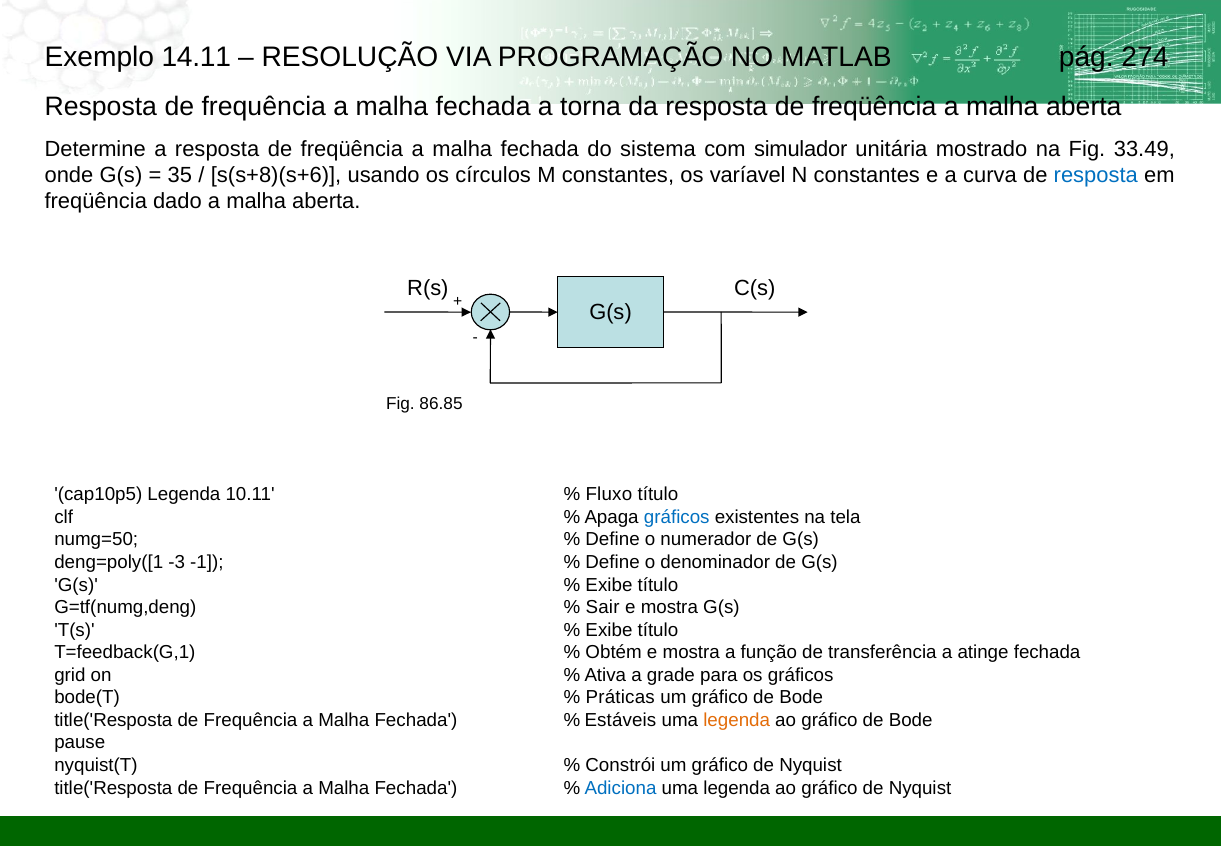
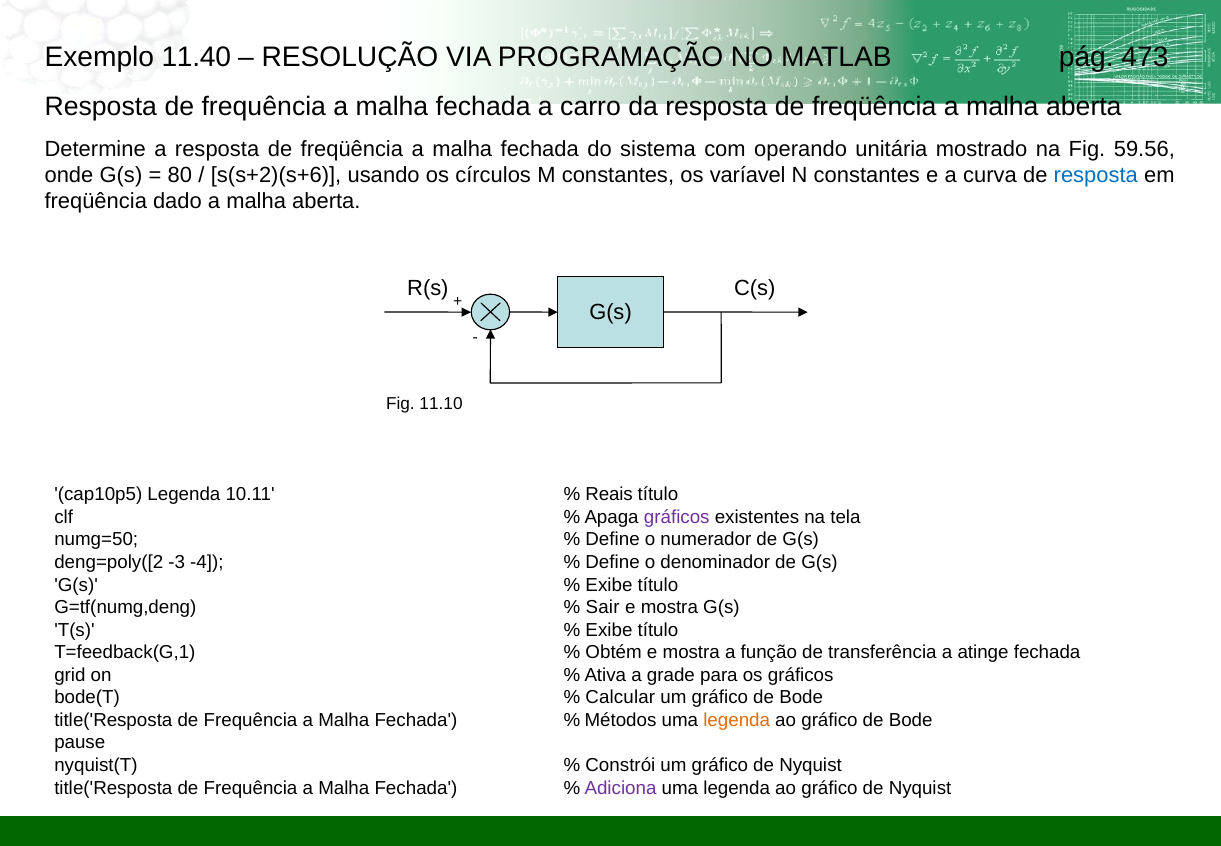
14.11: 14.11 -> 11.40
274: 274 -> 473
torna: torna -> carro
simulador: simulador -> operando
33.49: 33.49 -> 59.56
35: 35 -> 80
s(s+8)(s+6: s(s+8)(s+6 -> s(s+2)(s+6
86.85: 86.85 -> 11.10
Fluxo: Fluxo -> Reais
gráficos at (677, 517) colour: blue -> purple
deng=poly([1: deng=poly([1 -> deng=poly([2
-1: -1 -> -4
Práticas: Práticas -> Calcular
Estáveis: Estáveis -> Métodos
Adiciona colour: blue -> purple
